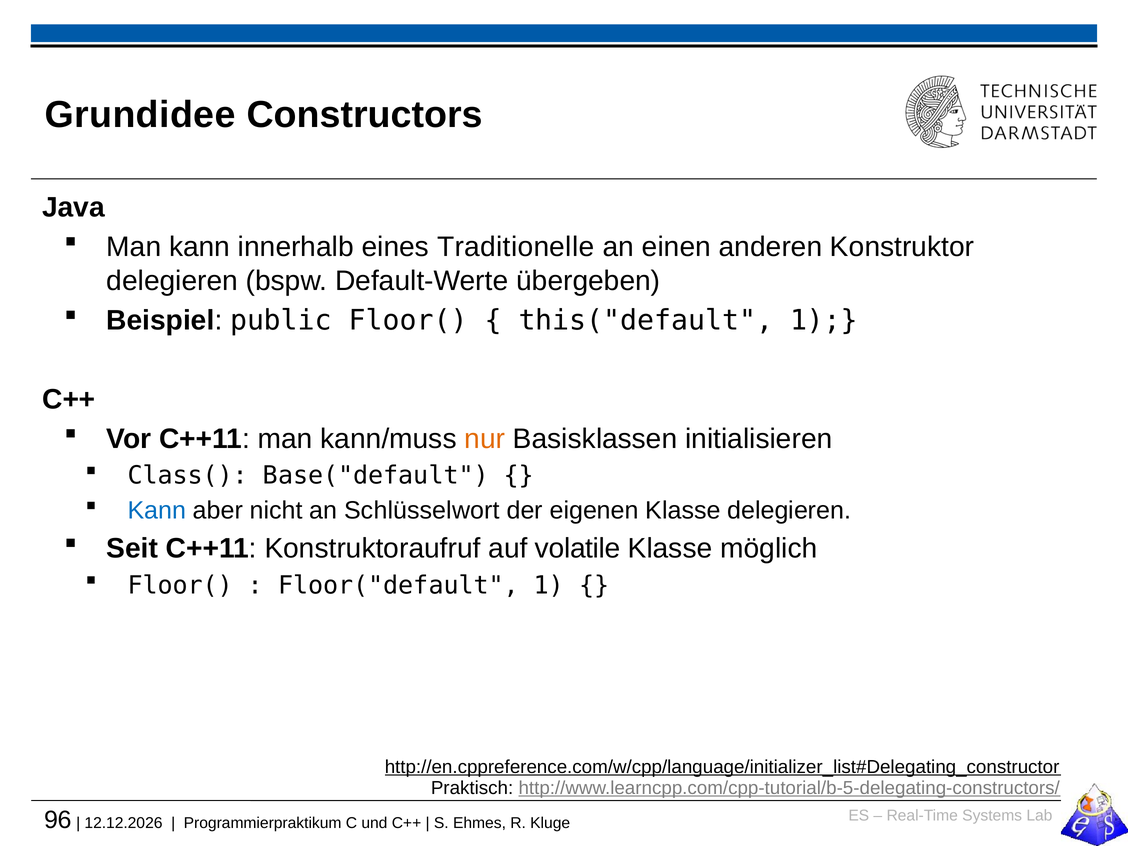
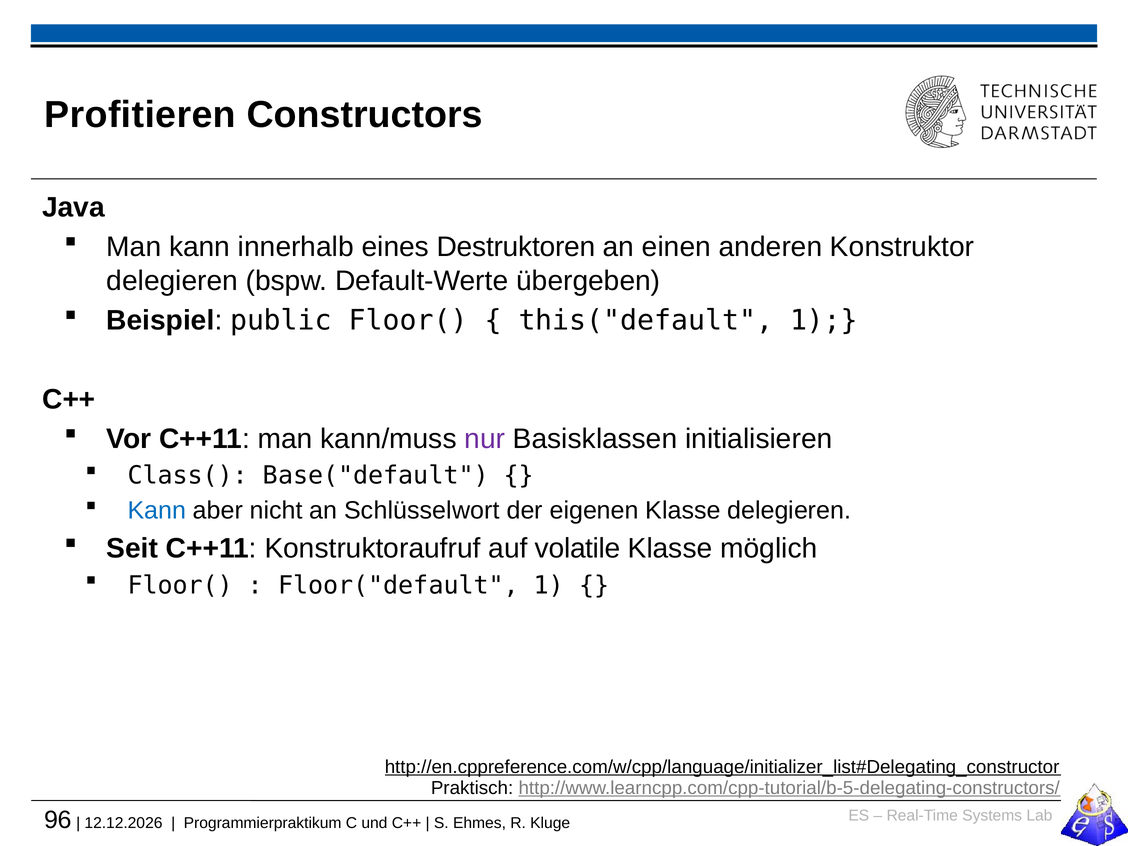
Grundidee: Grundidee -> Profitieren
Traditionelle: Traditionelle -> Destruktoren
nur colour: orange -> purple
